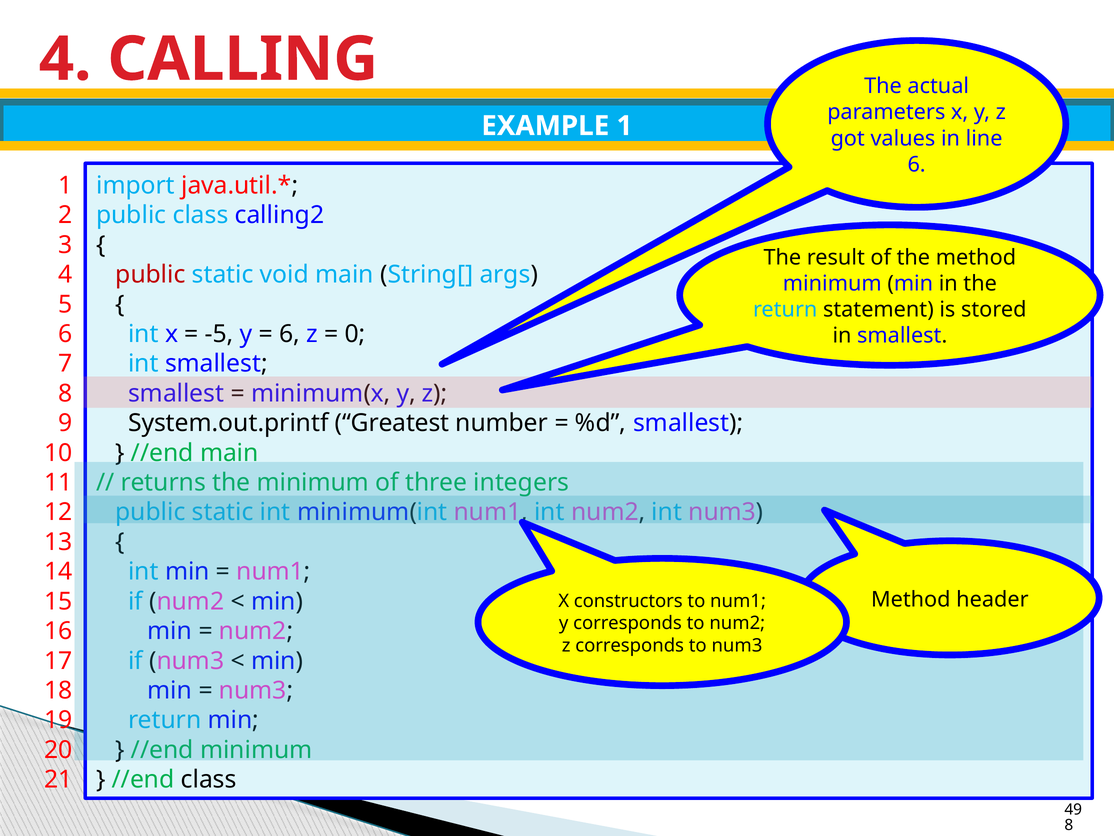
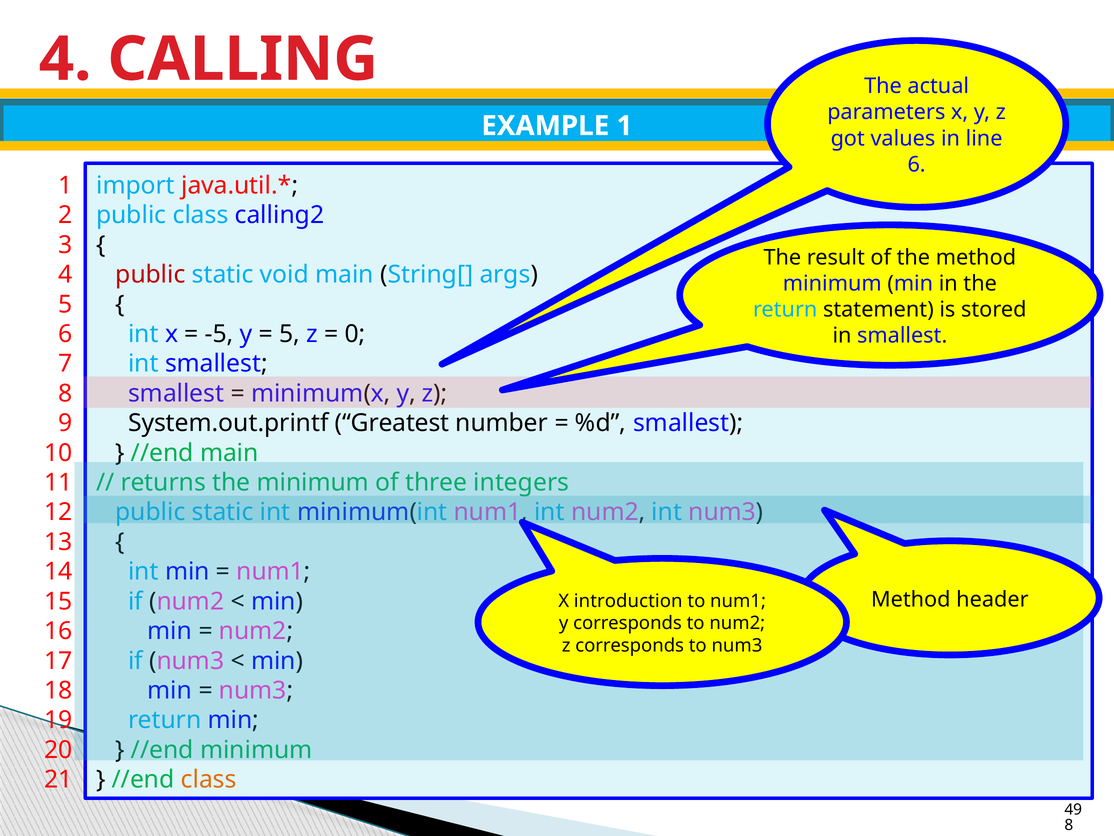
6 at (290, 334): 6 -> 5
constructors: constructors -> introduction
class at (209, 779) colour: black -> orange
